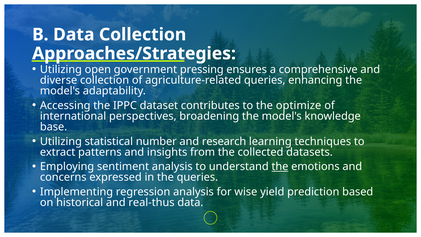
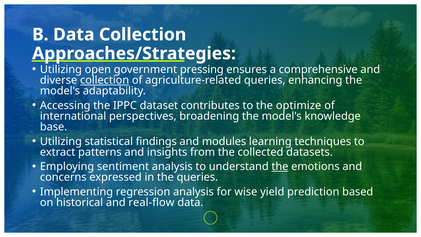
collection at (105, 80) underline: none -> present
number: number -> findings
research: research -> modules
real-thus: real-thus -> real-flow
